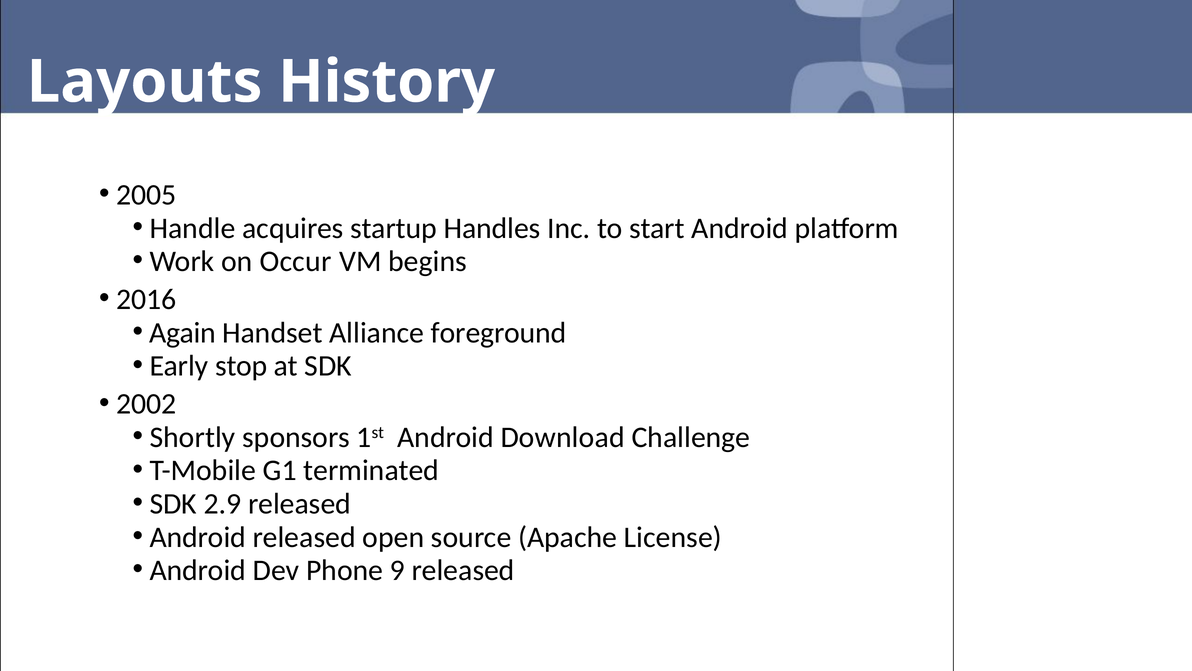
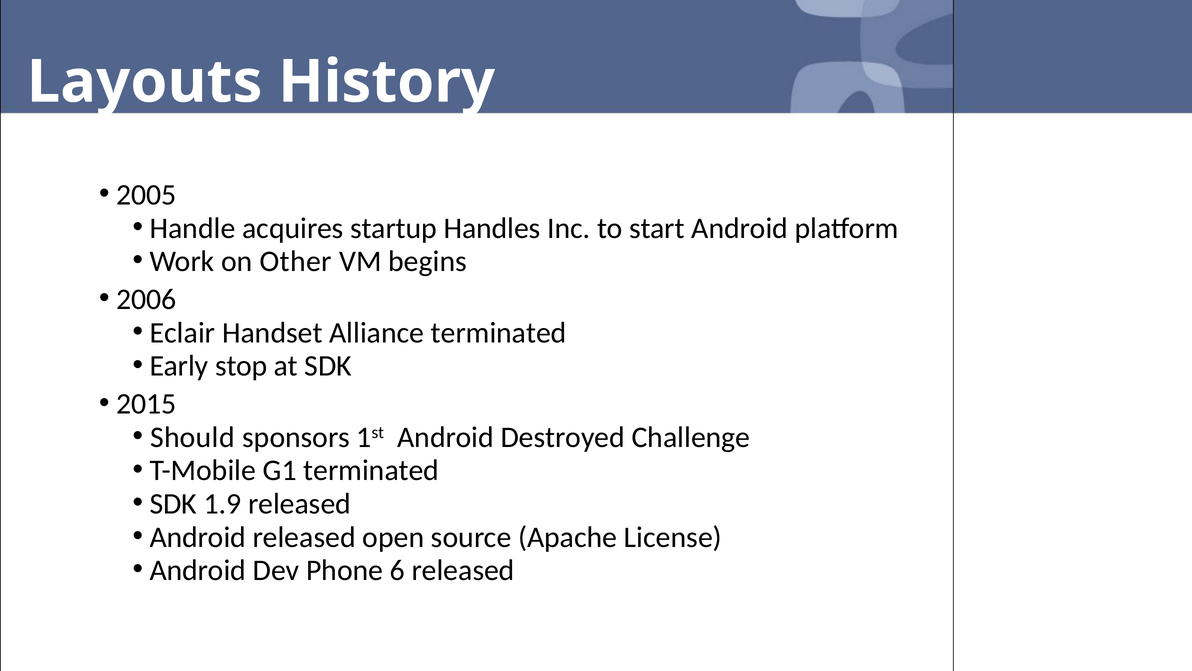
Occur: Occur -> Other
2016: 2016 -> 2006
Again: Again -> Eclair
Alliance foreground: foreground -> terminated
2002: 2002 -> 2015
Shortly: Shortly -> Should
Download: Download -> Destroyed
2.9: 2.9 -> 1.9
9: 9 -> 6
